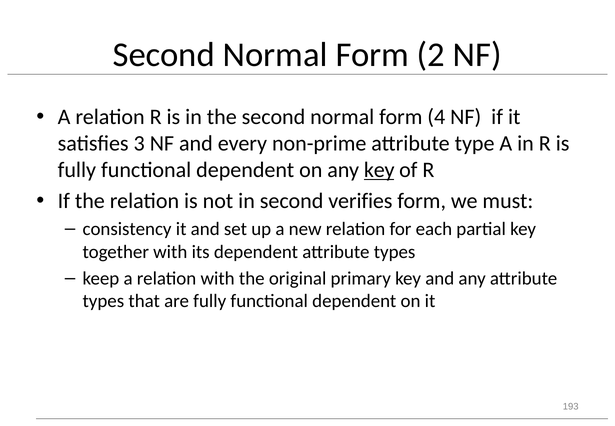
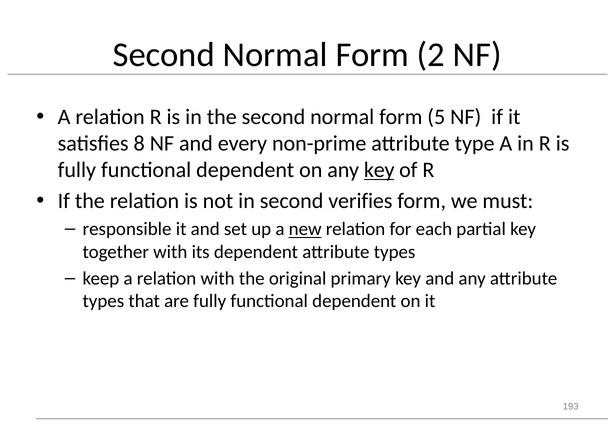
4: 4 -> 5
3: 3 -> 8
consistency: consistency -> responsible
new underline: none -> present
